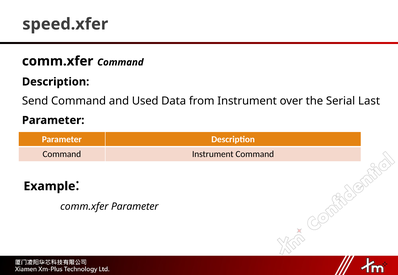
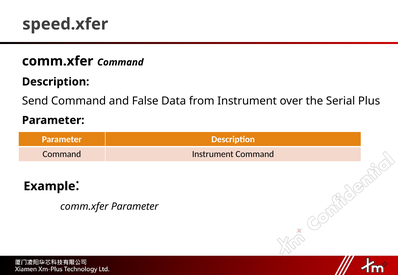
Used: Used -> False
Last: Last -> Plus
